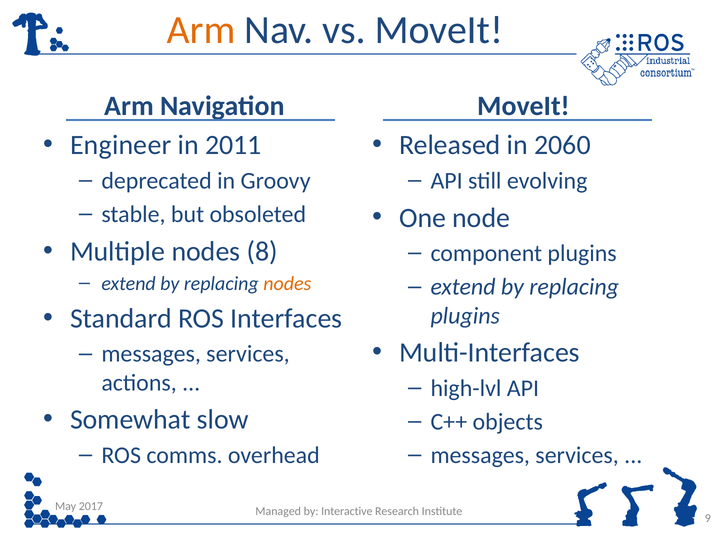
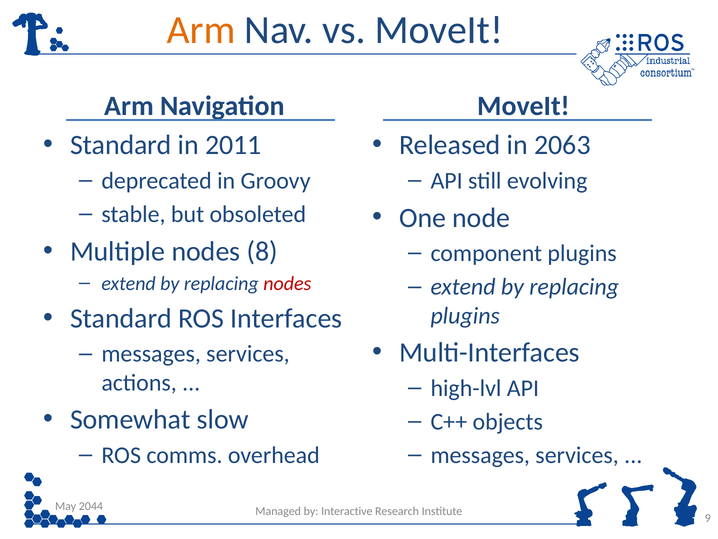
Engineer at (121, 145): Engineer -> Standard
2060: 2060 -> 2063
nodes at (287, 283) colour: orange -> red
2017: 2017 -> 2044
